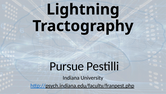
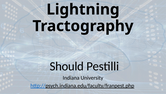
Pursue: Pursue -> Should
